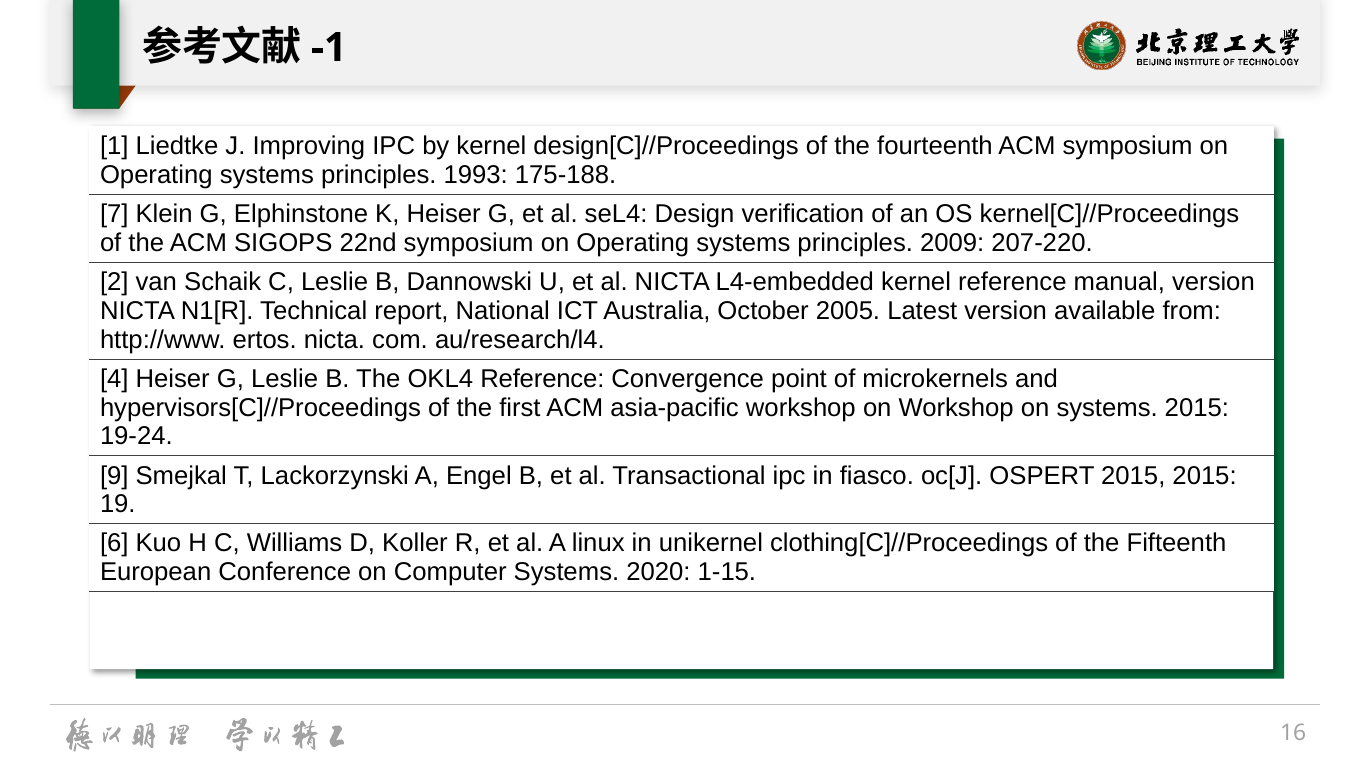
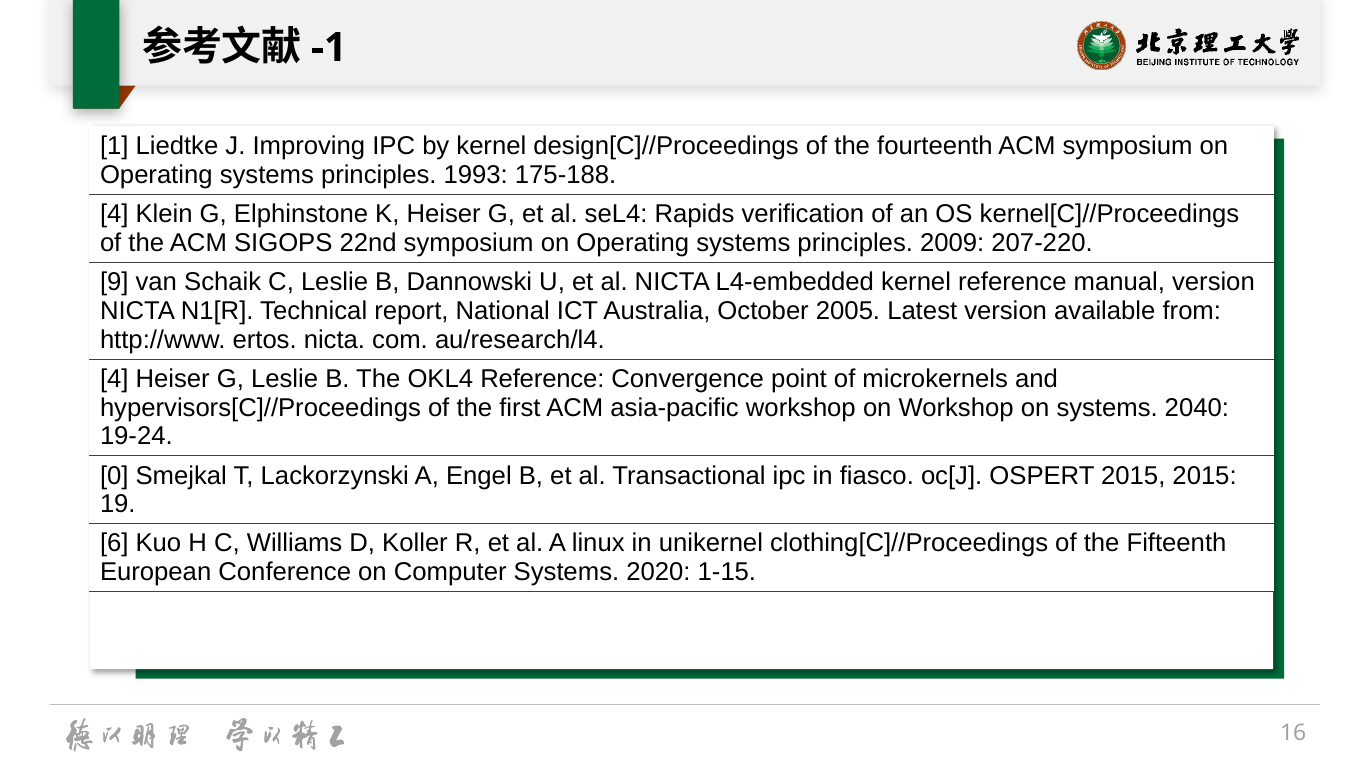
7 at (114, 214): 7 -> 4
Design: Design -> Rapids
2: 2 -> 9
systems 2015: 2015 -> 2040
9: 9 -> 0
